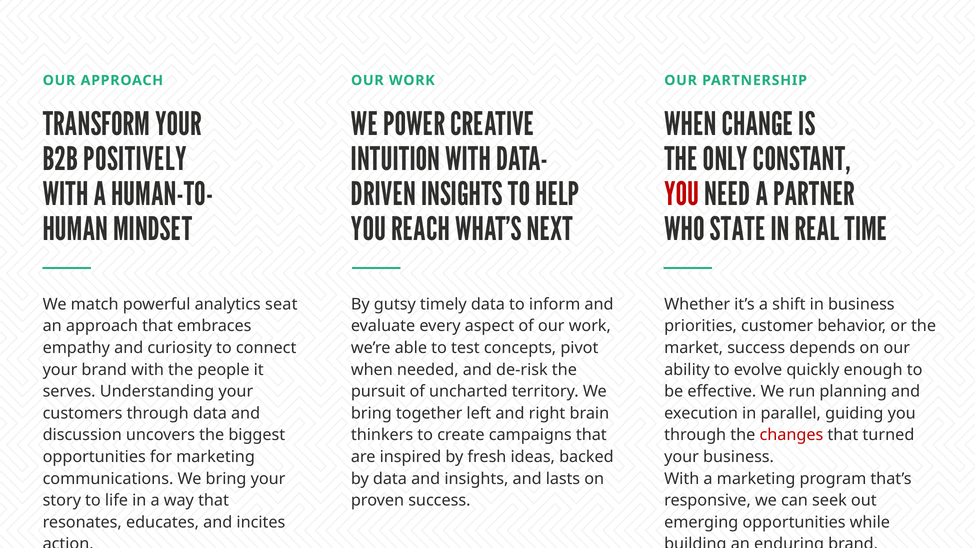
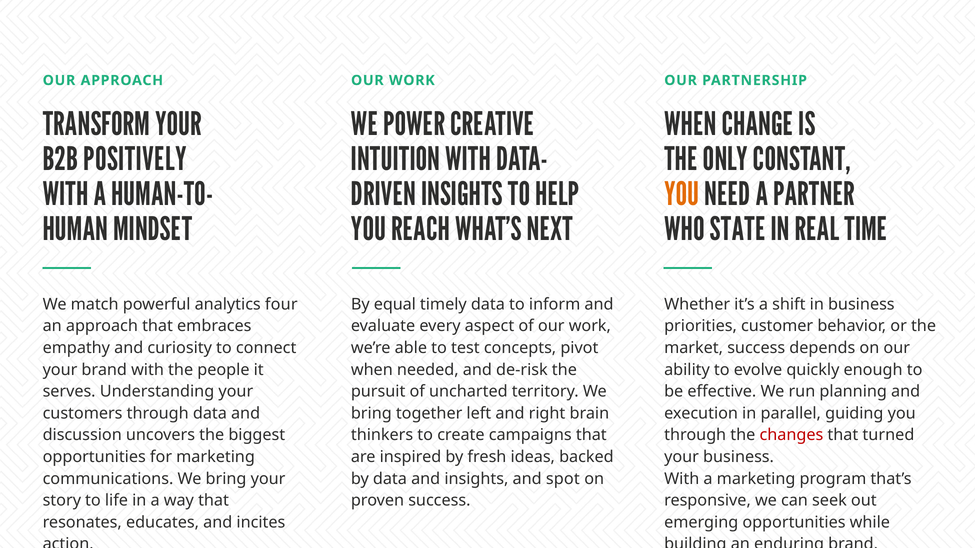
YOU at (682, 195) colour: red -> orange
seat: seat -> four
gutsy: gutsy -> equal
lasts: lasts -> spot
